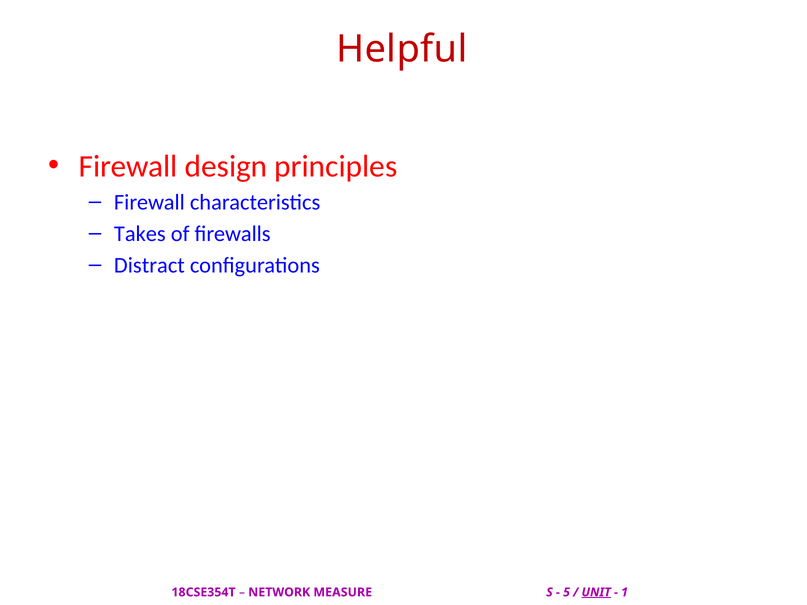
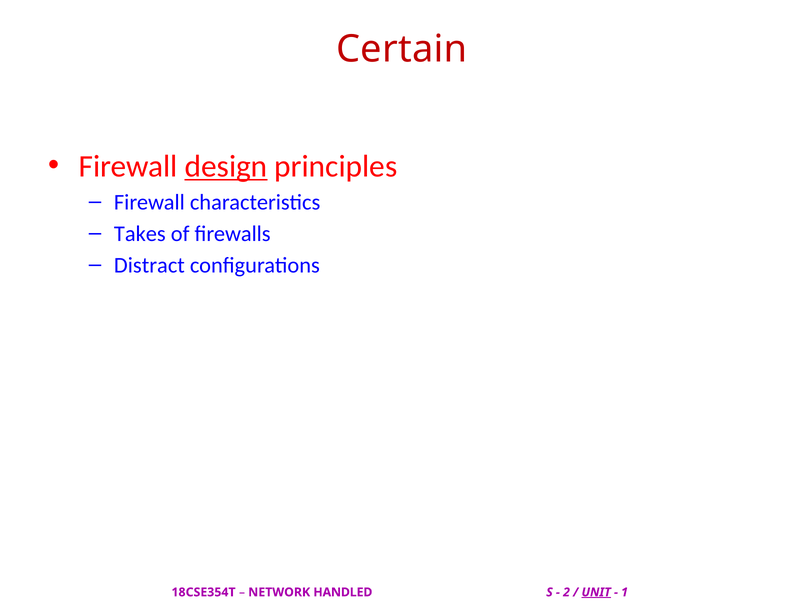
Helpful: Helpful -> Certain
design underline: none -> present
MEASURE: MEASURE -> HANDLED
5: 5 -> 2
